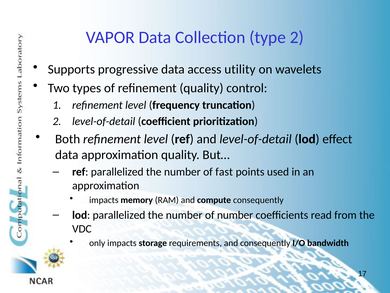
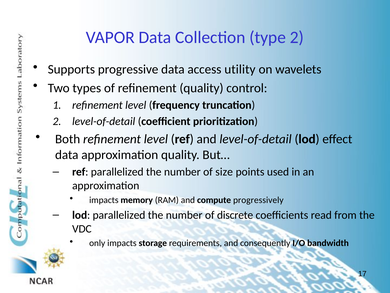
fast: fast -> size
compute consequently: consequently -> progressively
of number: number -> discrete
